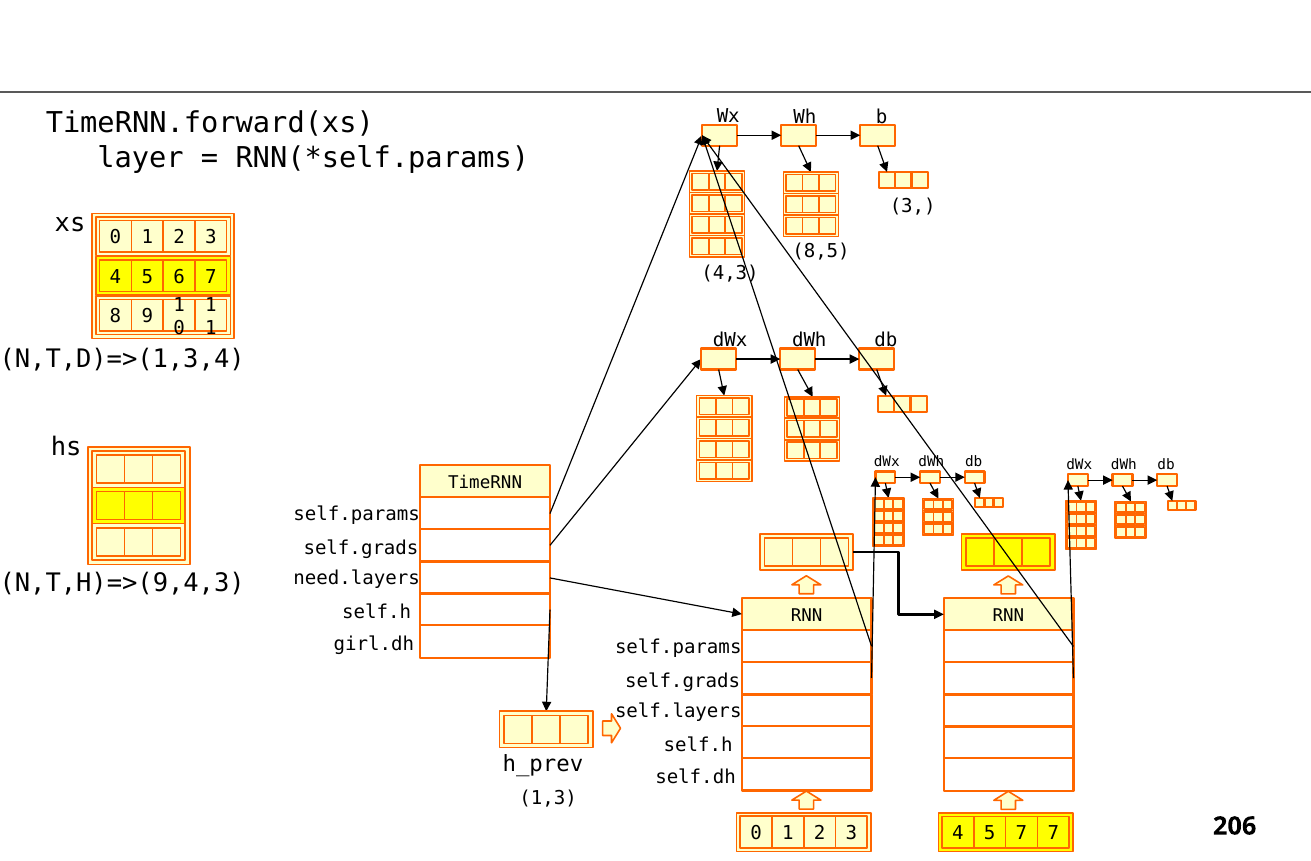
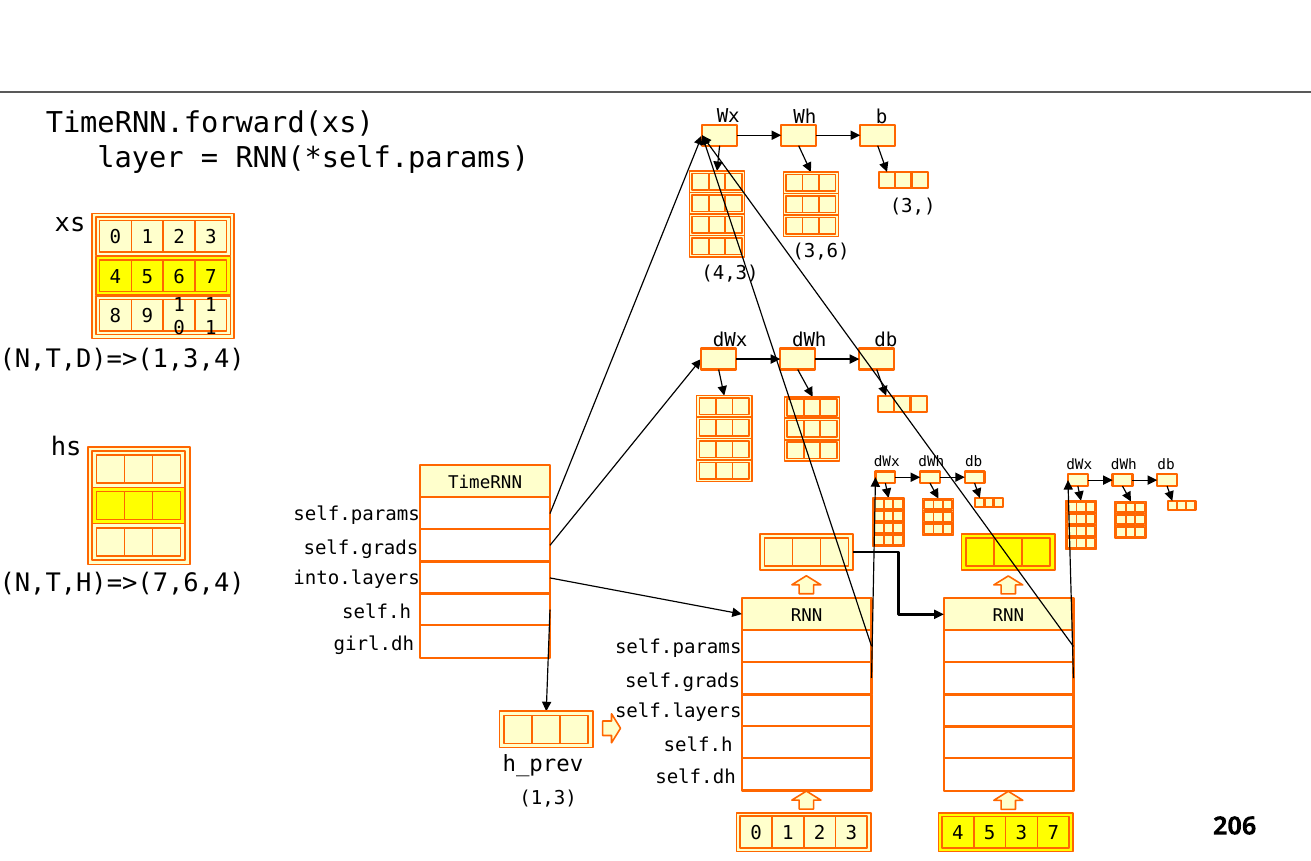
8,5: 8,5 -> 3,6
need.layers: need.layers -> into.layers
N,T,H)=>(9,4,3: N,T,H)=>(9,4,3 -> N,T,H)=>(7,6,4
5 7: 7 -> 3
